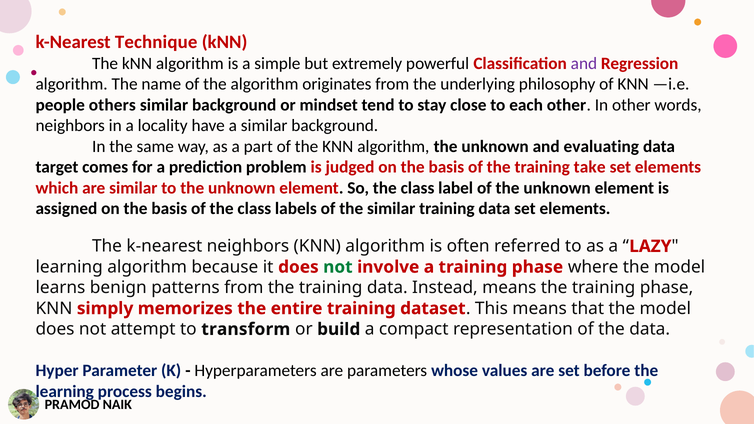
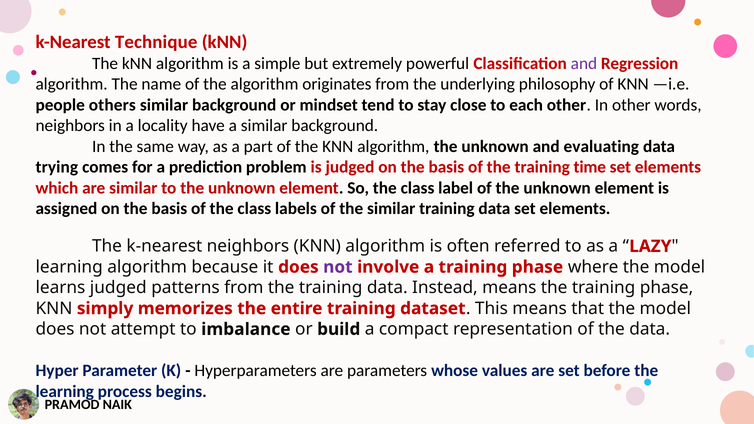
target: target -> trying
take: take -> time
not at (338, 267) colour: green -> purple
learns benign: benign -> judged
transform: transform -> imbalance
